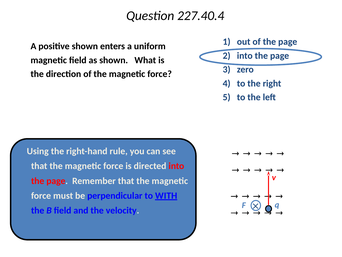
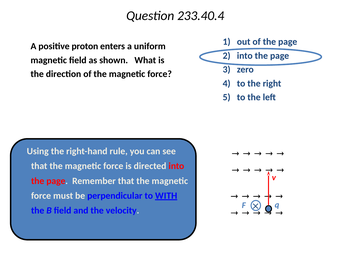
227.40.4: 227.40.4 -> 233.40.4
positive shown: shown -> proton
